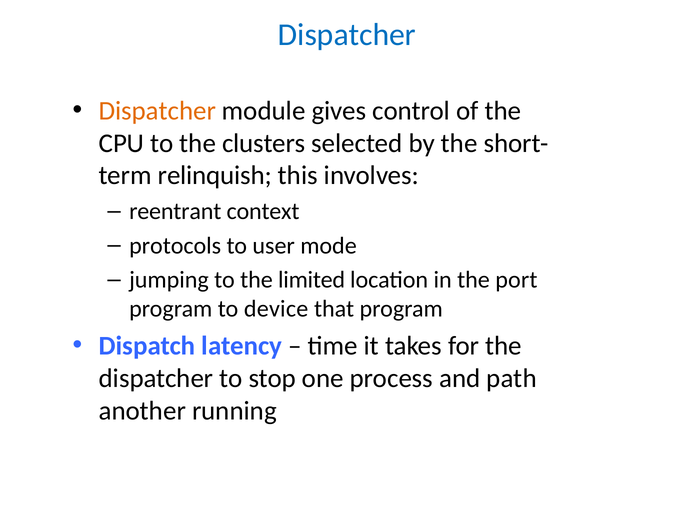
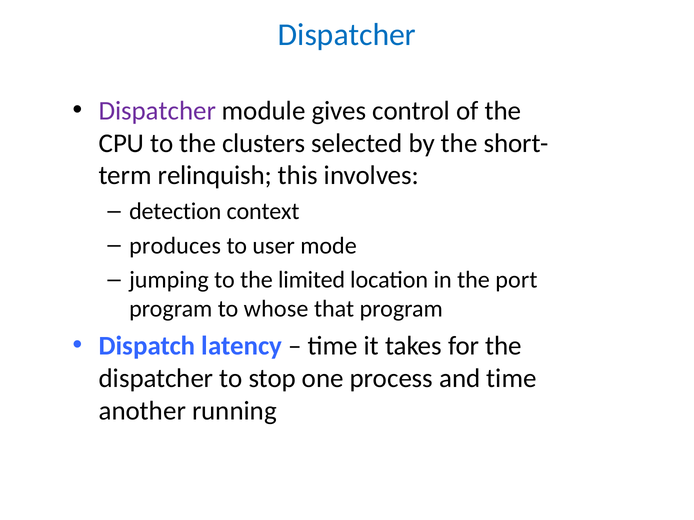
Dispatcher at (157, 111) colour: orange -> purple
reentrant: reentrant -> detection
protocols: protocols -> produces
device: device -> whose
and path: path -> time
